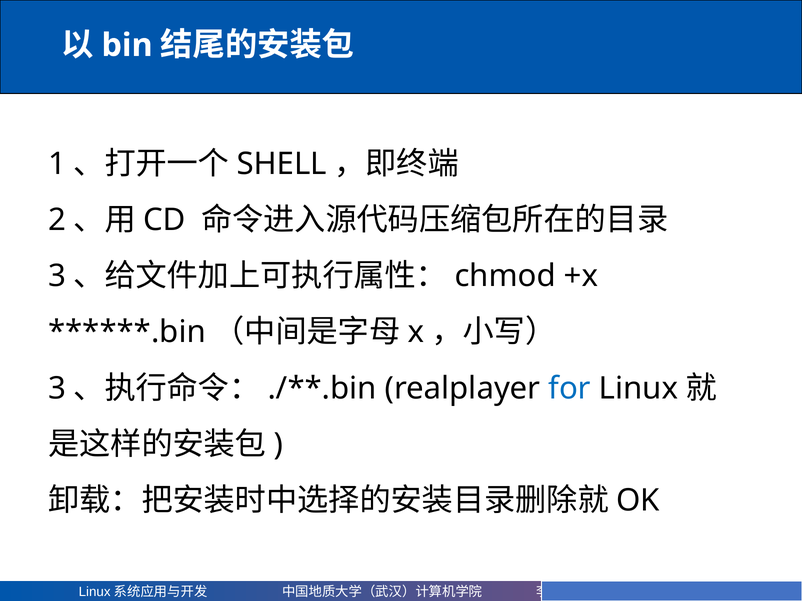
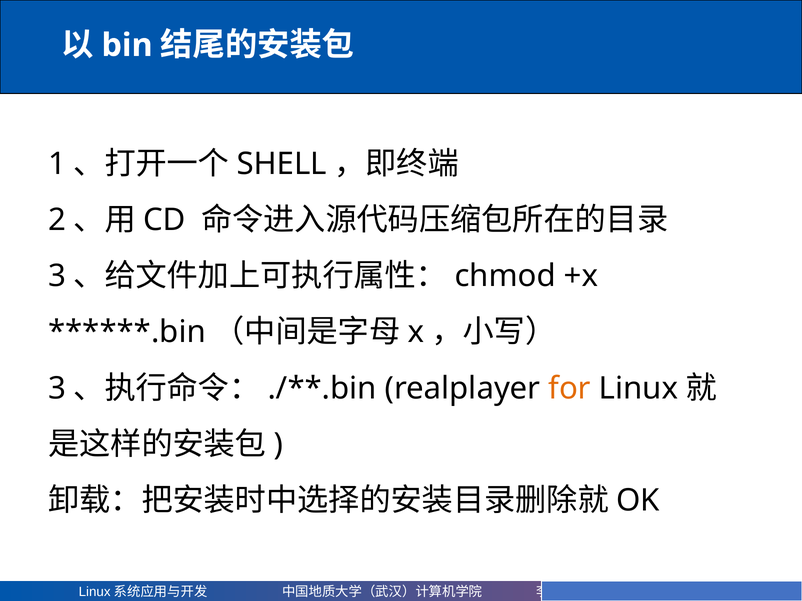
for colour: blue -> orange
